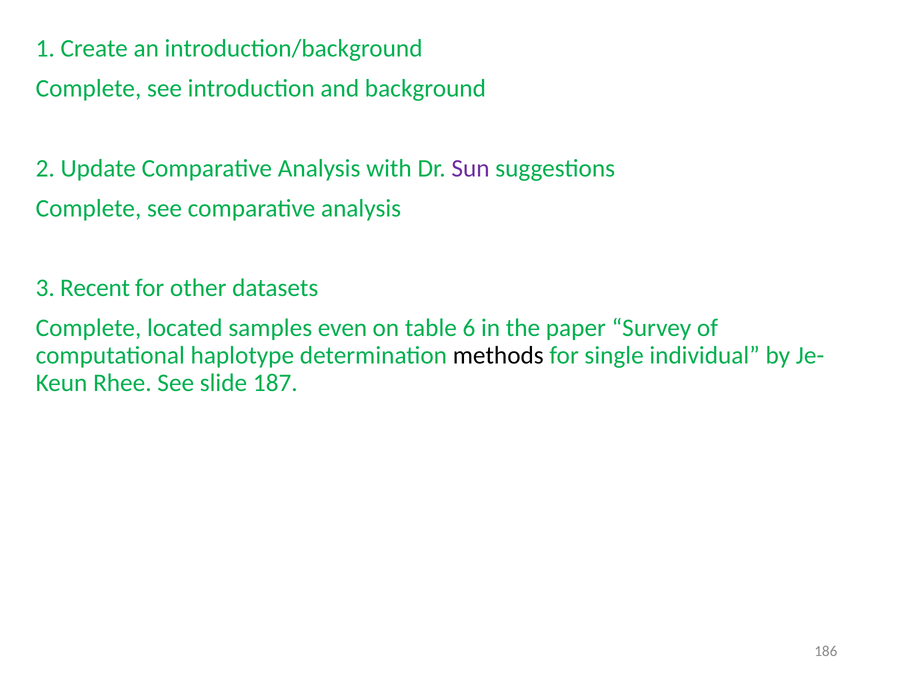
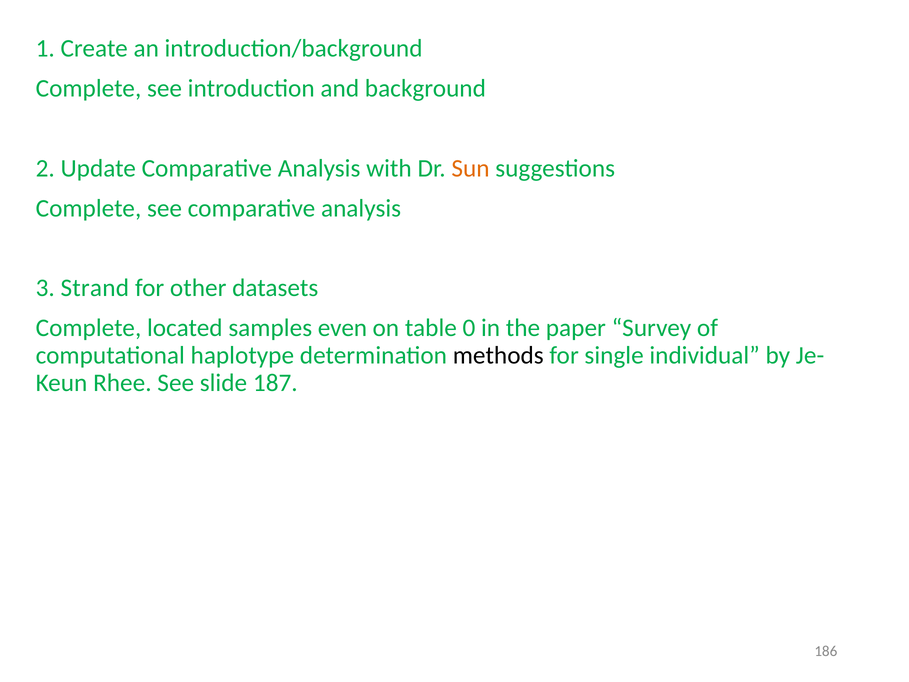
Sun colour: purple -> orange
Recent: Recent -> Strand
6: 6 -> 0
